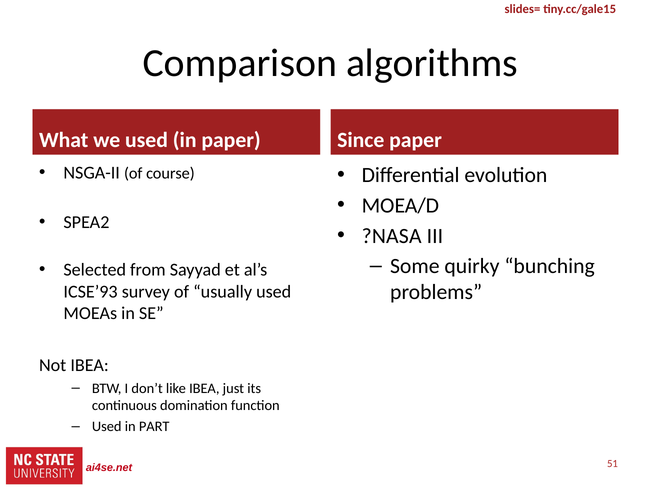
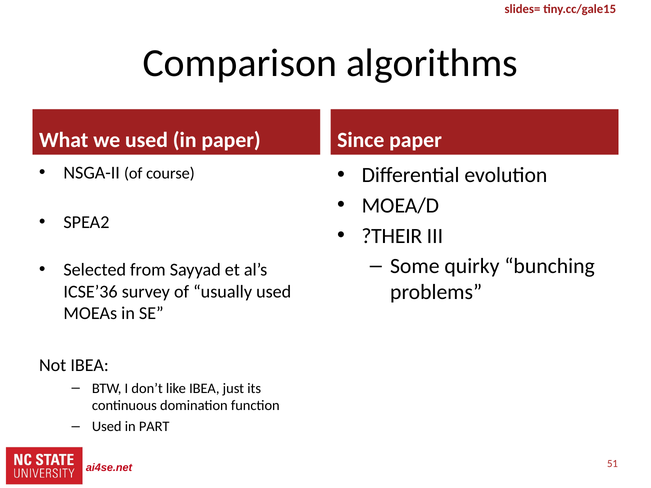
?NASA: ?NASA -> ?THEIR
ICSE’93: ICSE’93 -> ICSE’36
